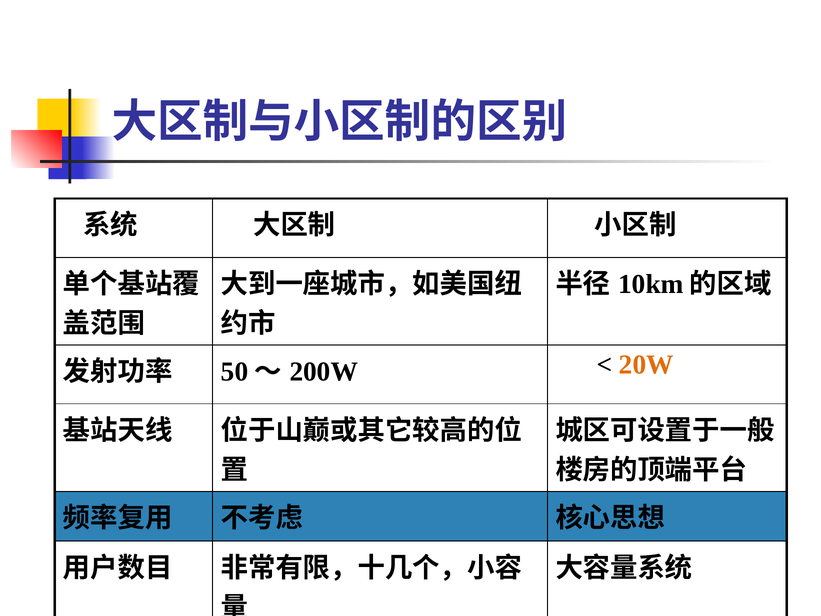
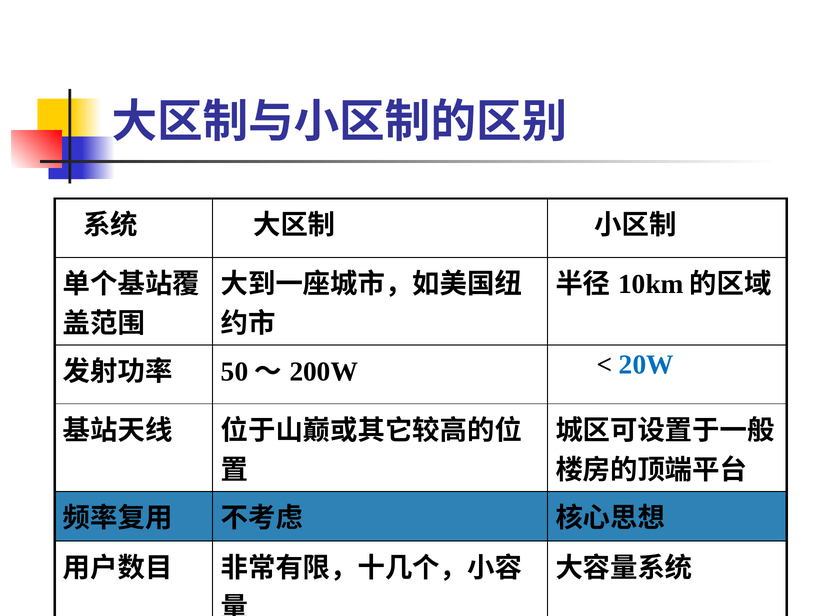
20W colour: orange -> blue
